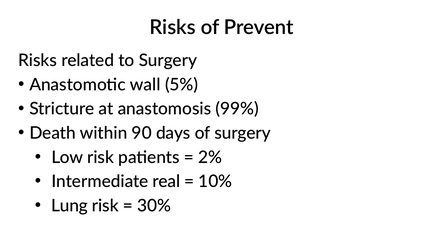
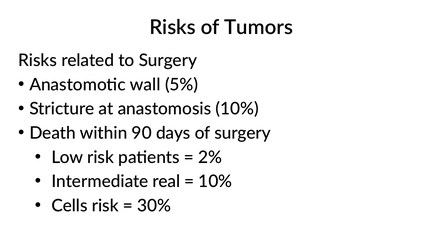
Prevent: Prevent -> Tumors
anastomosis 99%: 99% -> 10%
Lung: Lung -> Cells
